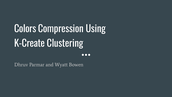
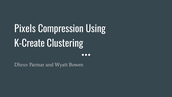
Colors: Colors -> Pixels
